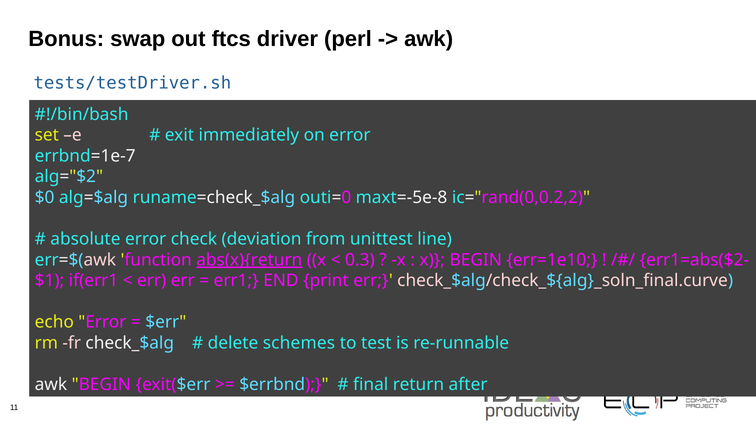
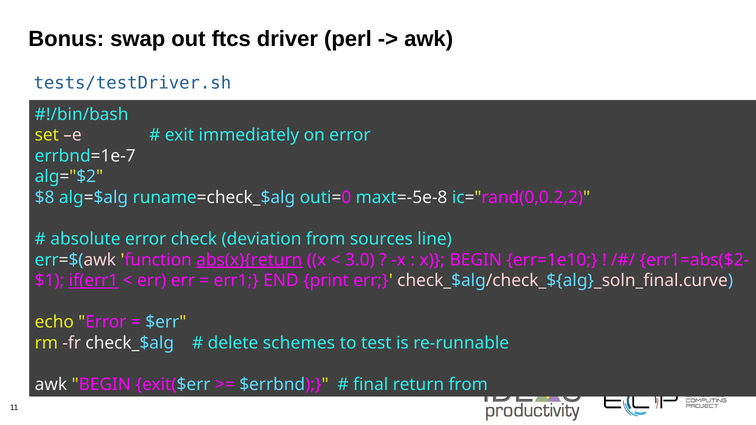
$0: $0 -> $8
unittest: unittest -> sources
0.3: 0.3 -> 3.0
if(err1 underline: none -> present
return after: after -> from
